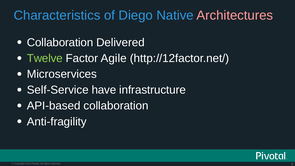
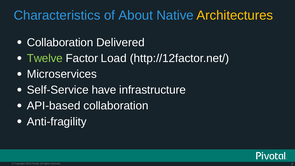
Diego: Diego -> About
Architectures colour: pink -> yellow
Agile: Agile -> Load
